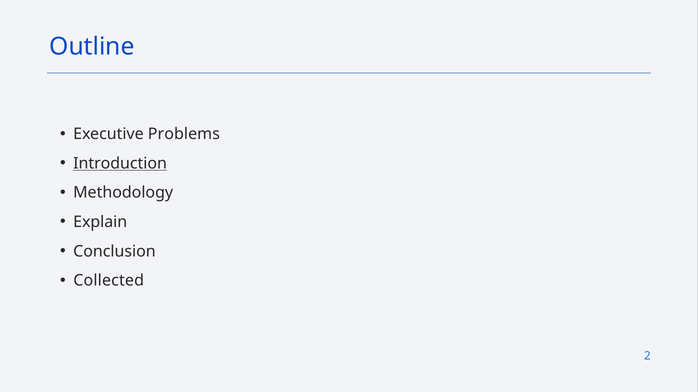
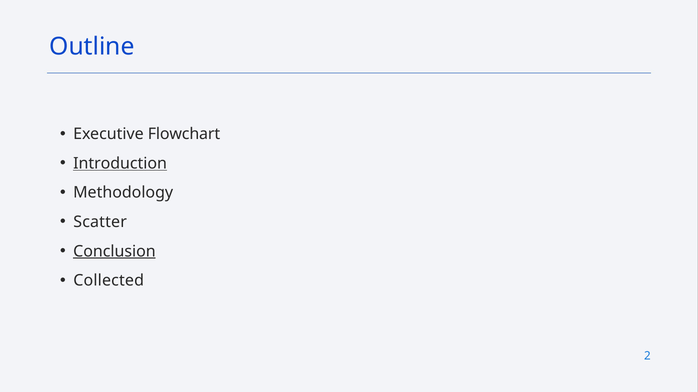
Problems: Problems -> Flowchart
Explain: Explain -> Scatter
Conclusion underline: none -> present
